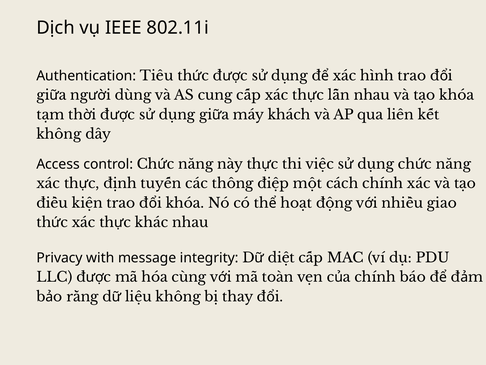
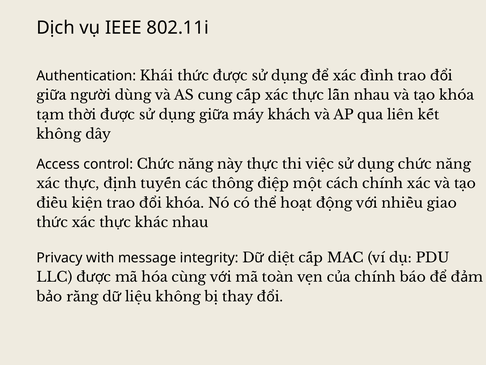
Tiêu: Tiêu -> Khái
hình: hình -> đình
